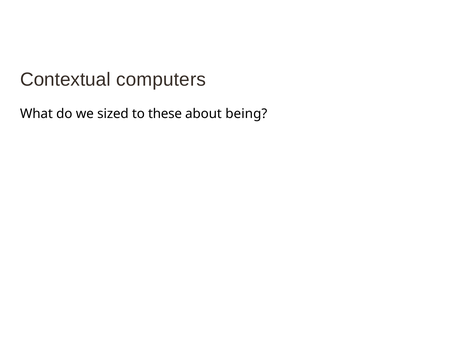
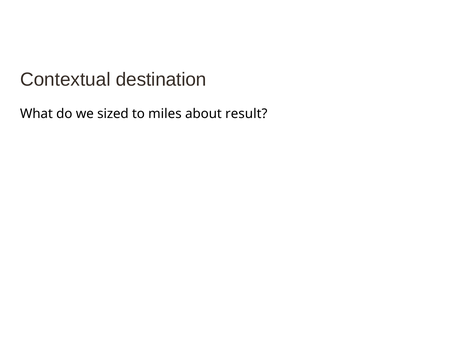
computers: computers -> destination
these: these -> miles
being: being -> result
